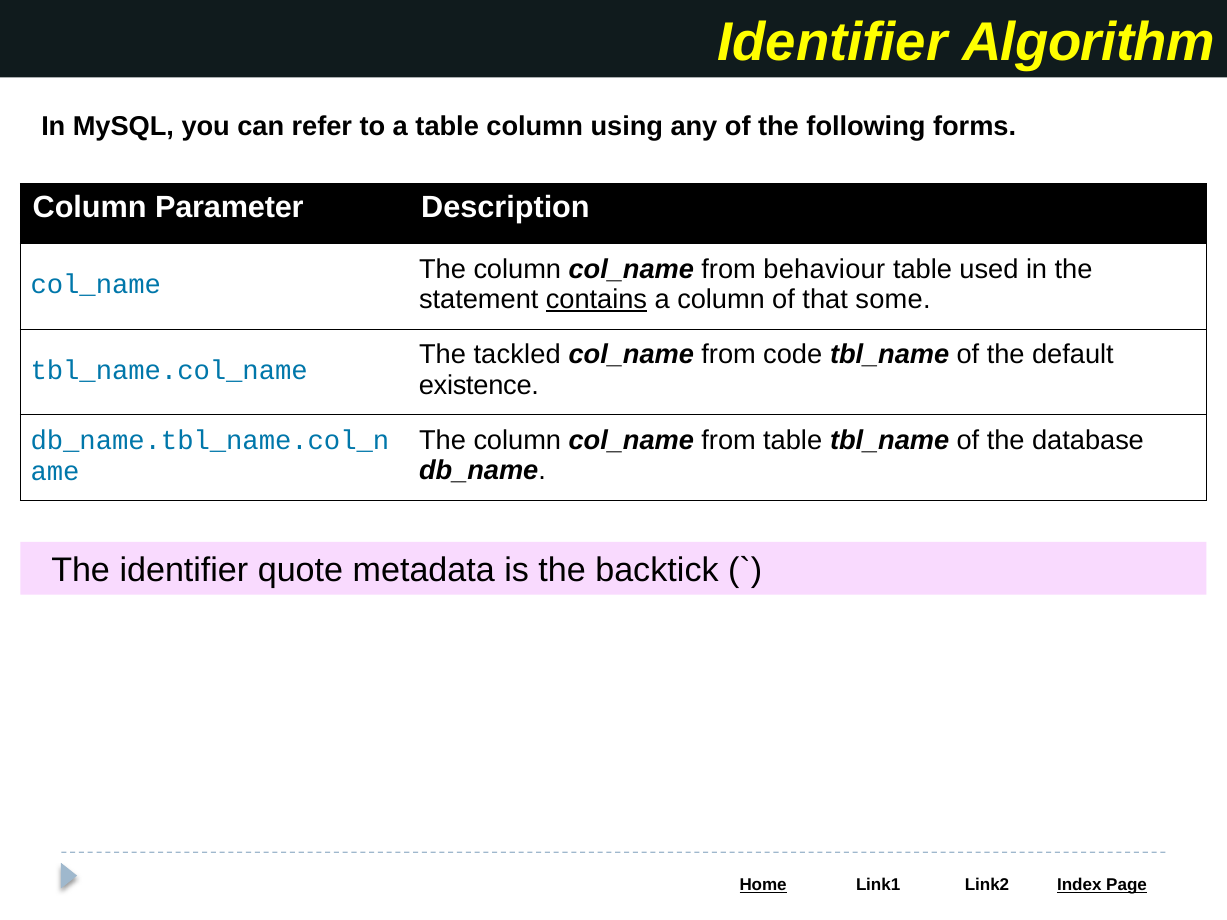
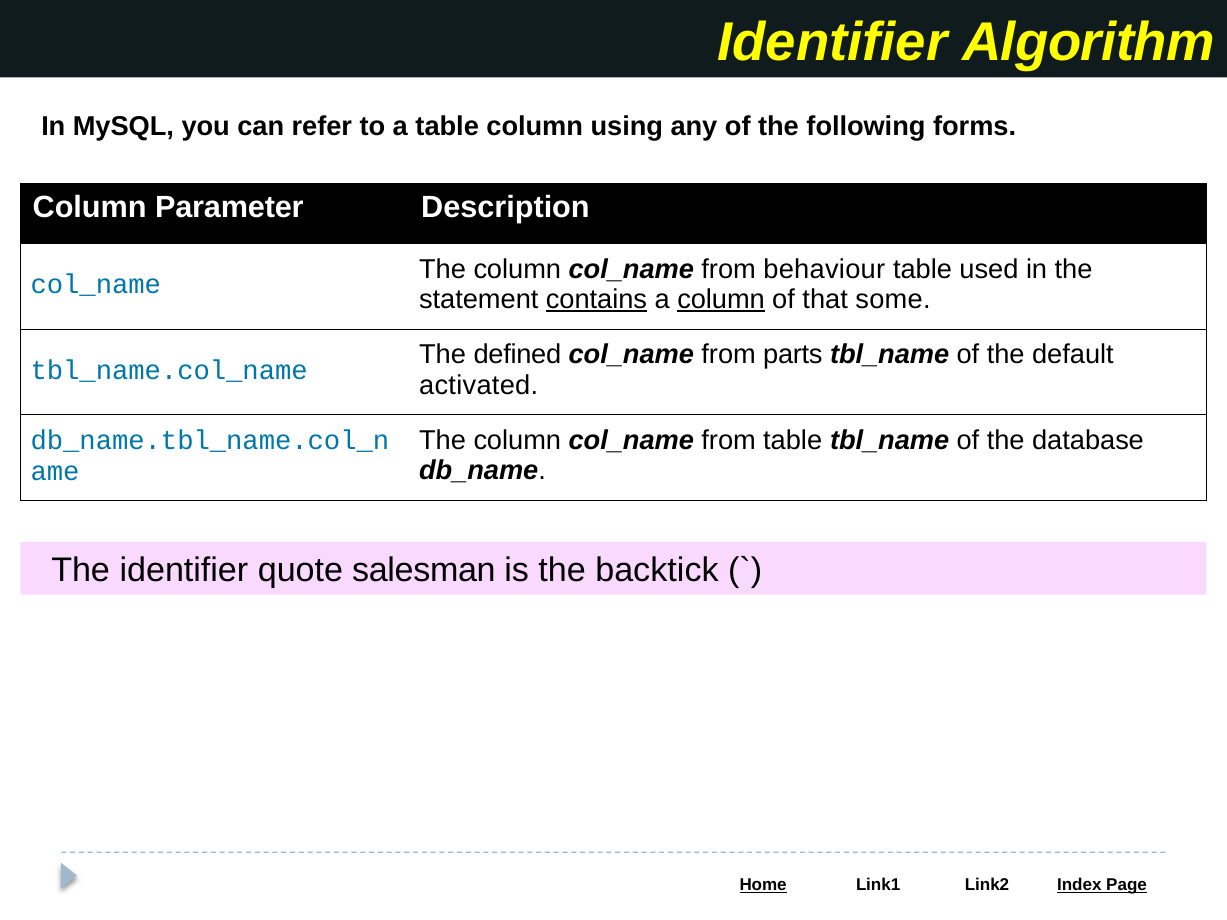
column at (721, 299) underline: none -> present
tackled: tackled -> defined
code: code -> parts
existence: existence -> activated
metadata: metadata -> salesman
